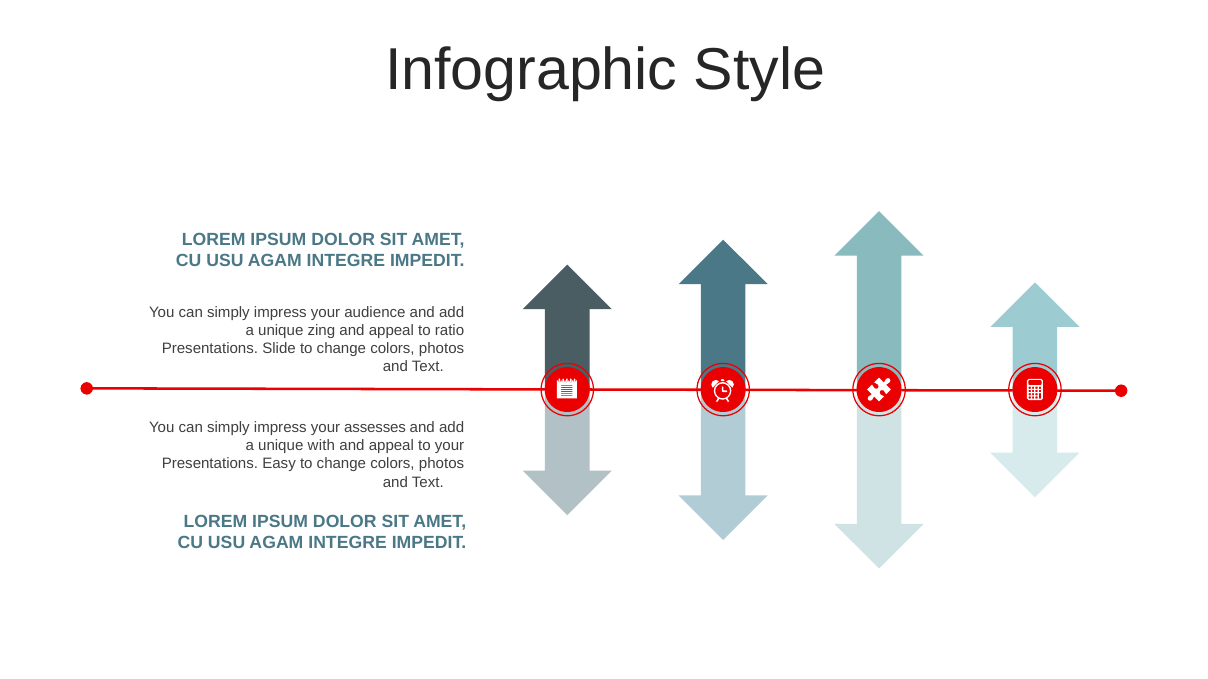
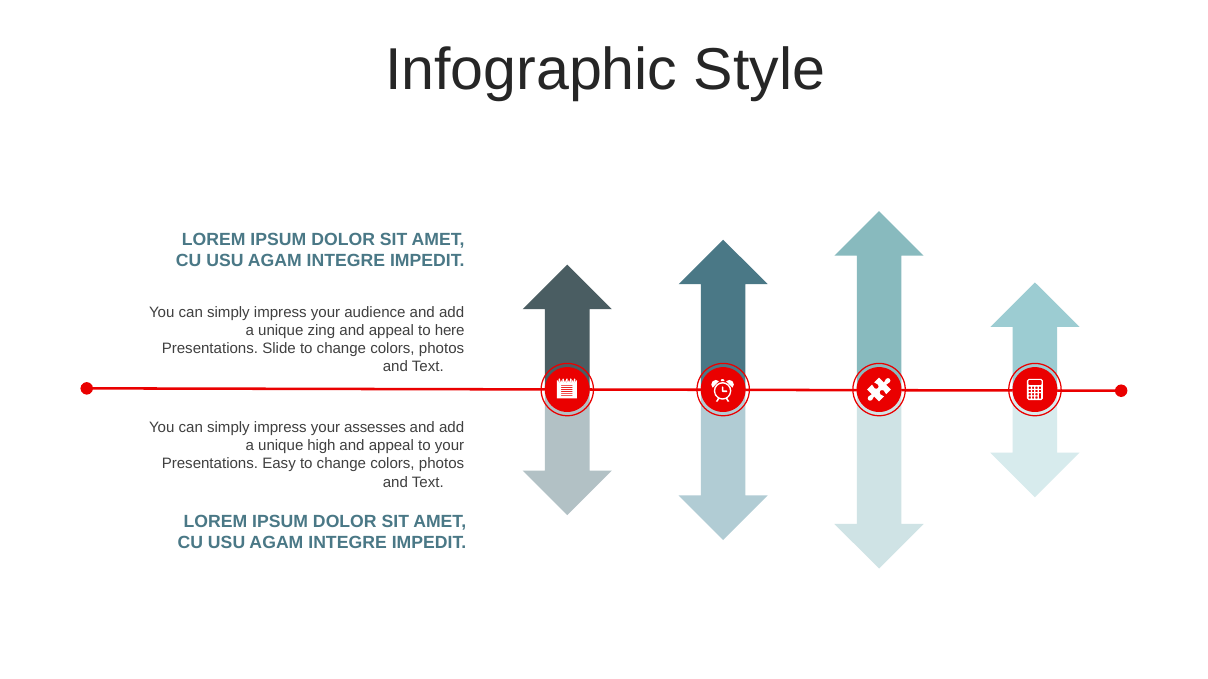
ratio: ratio -> here
with: with -> high
